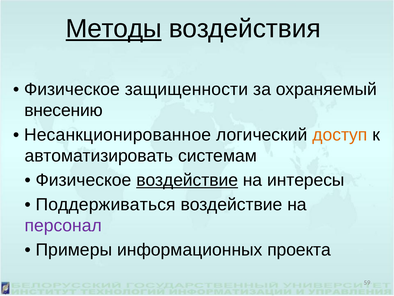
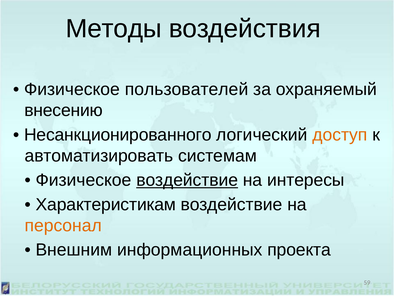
Методы underline: present -> none
защищенности: защищенности -> пользователей
Несанкционированное: Несанкционированное -> Несанкционированного
Поддерживаться: Поддерживаться -> Характеристикам
персонал colour: purple -> orange
Примеры: Примеры -> Внешним
